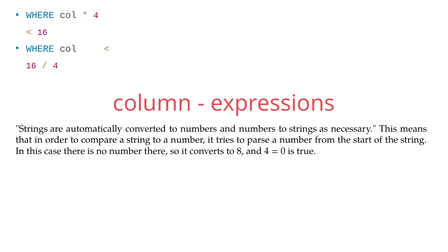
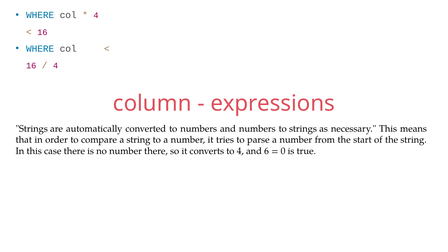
to 8: 8 -> 4
and 4: 4 -> 6
